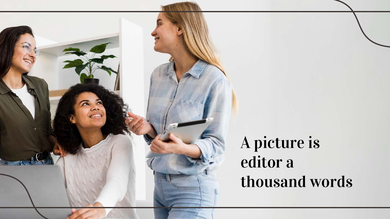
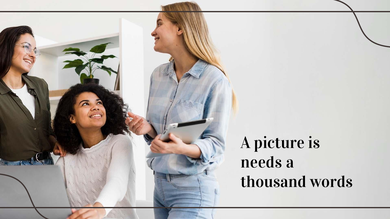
editor: editor -> needs
